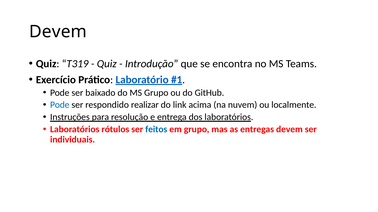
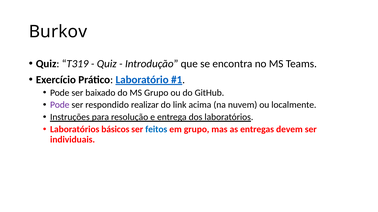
Devem at (58, 32): Devem -> Burkov
Pode at (60, 105) colour: blue -> purple
rótulos: rótulos -> básicos
